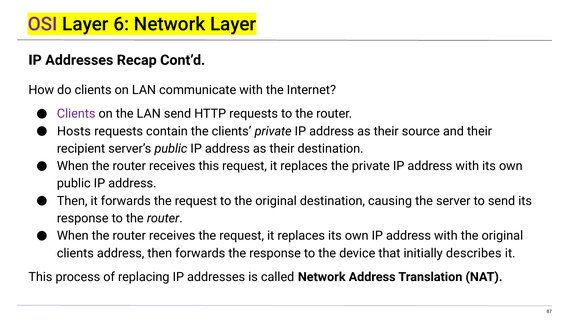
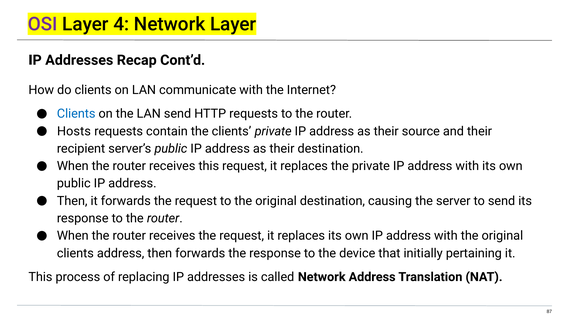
6: 6 -> 4
Clients at (76, 114) colour: purple -> blue
describes: describes -> pertaining
